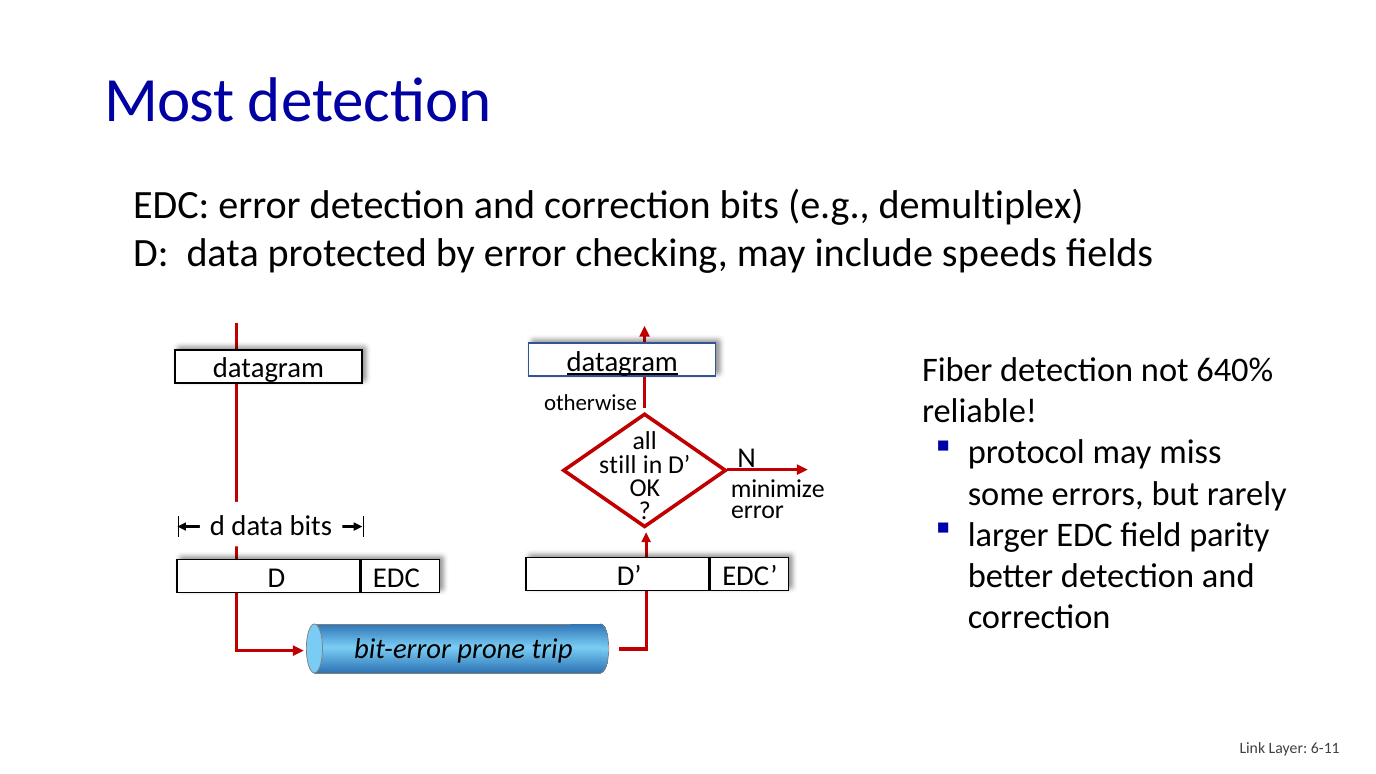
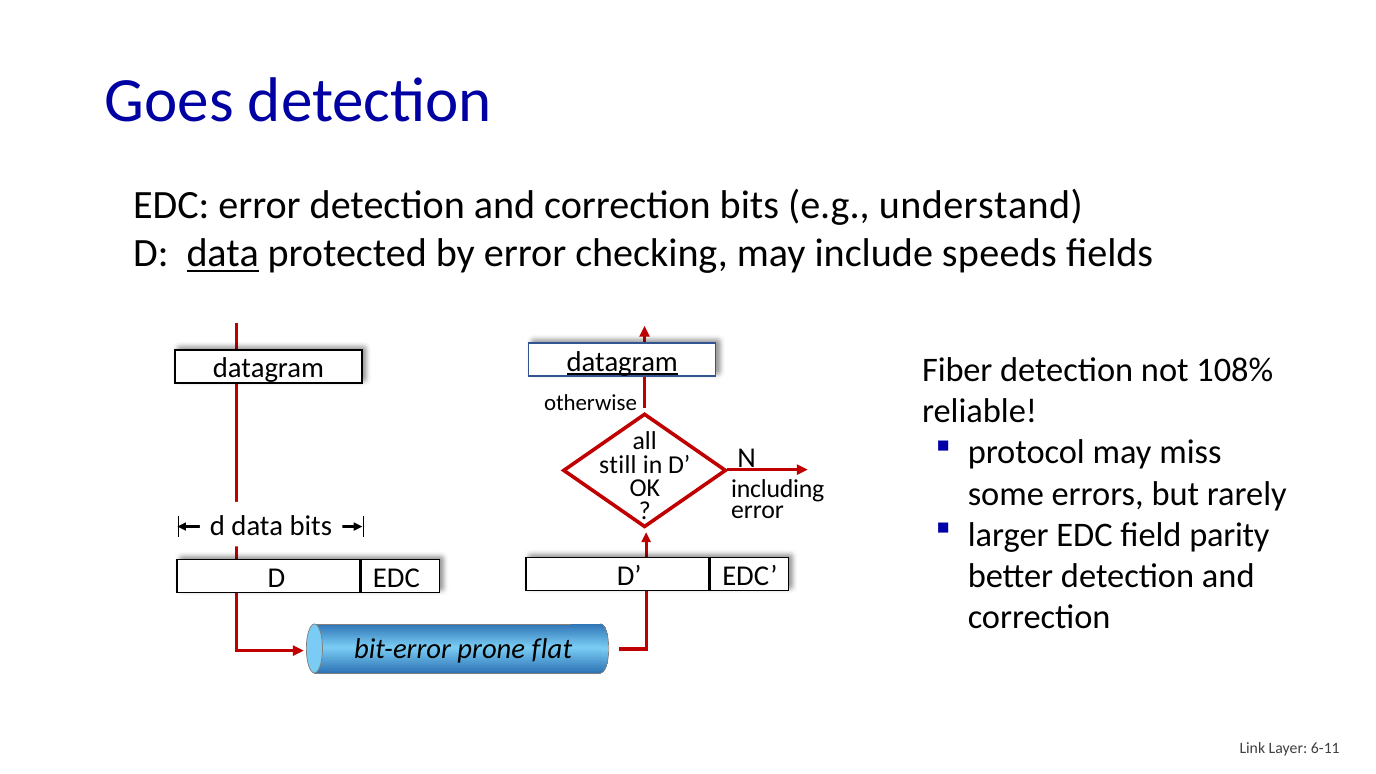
Most: Most -> Goes
demultiplex: demultiplex -> understand
data at (223, 254) underline: none -> present
640%: 640% -> 108%
minimize: minimize -> including
trip: trip -> flat
